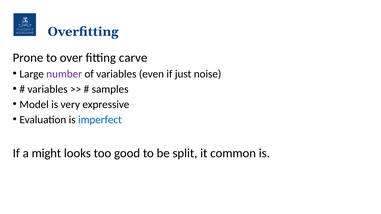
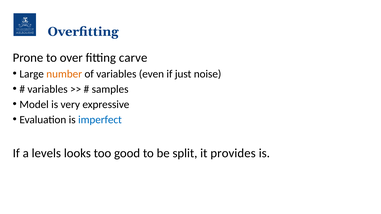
number colour: purple -> orange
might: might -> levels
common: common -> provides
